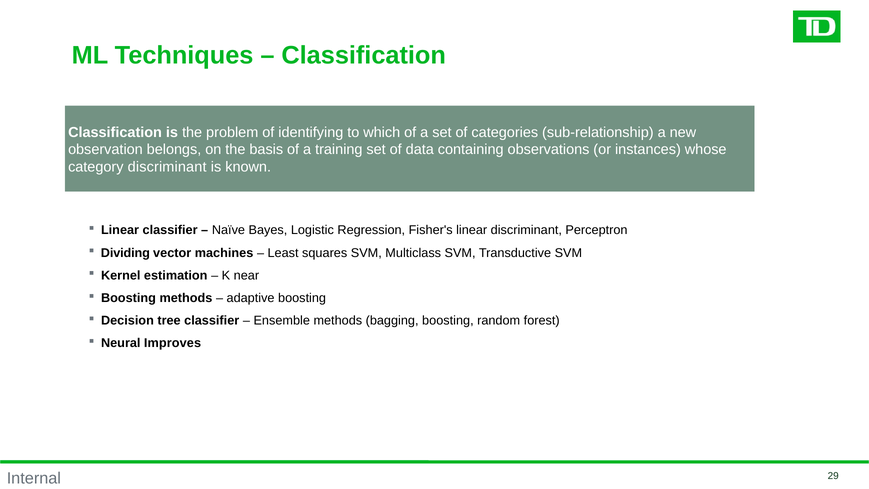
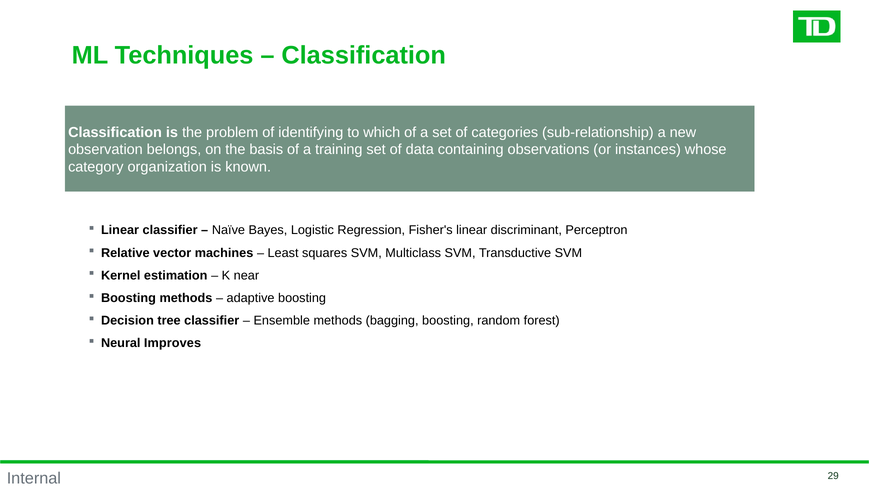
category discriminant: discriminant -> organization
Dividing: Dividing -> Relative
